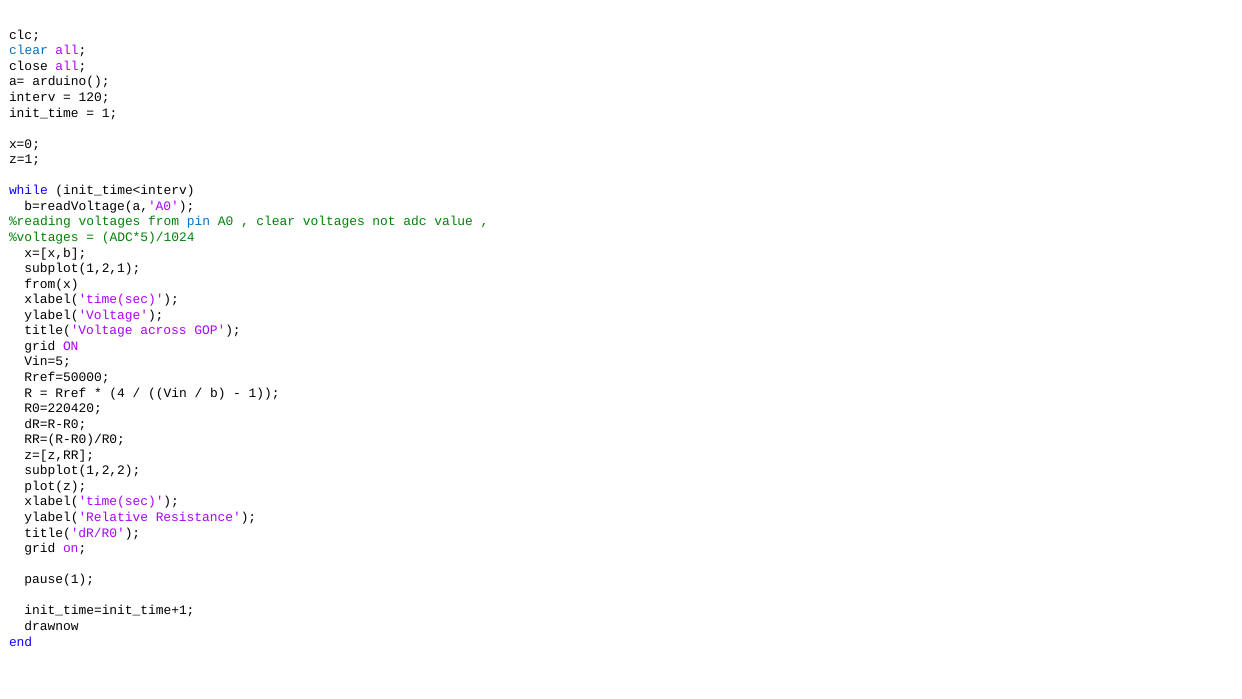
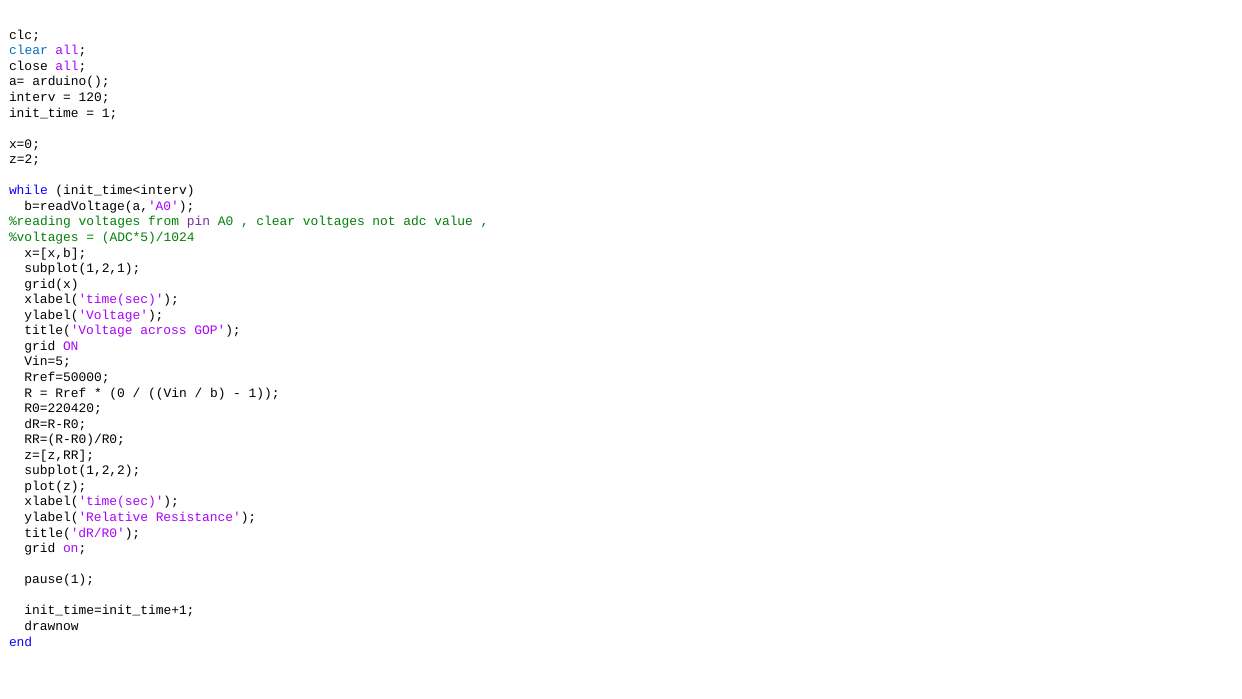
z=1: z=1 -> z=2
pin colour: blue -> purple
from(x: from(x -> grid(x
4: 4 -> 0
